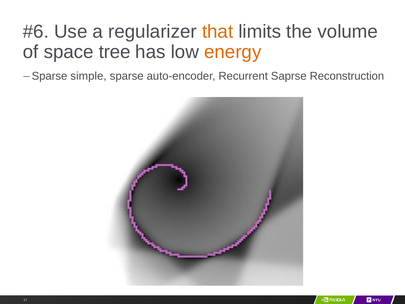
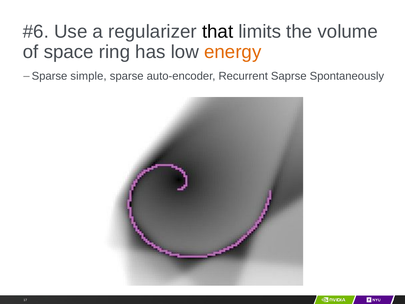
that colour: orange -> black
tree: tree -> ring
Reconstruction: Reconstruction -> Spontaneously
